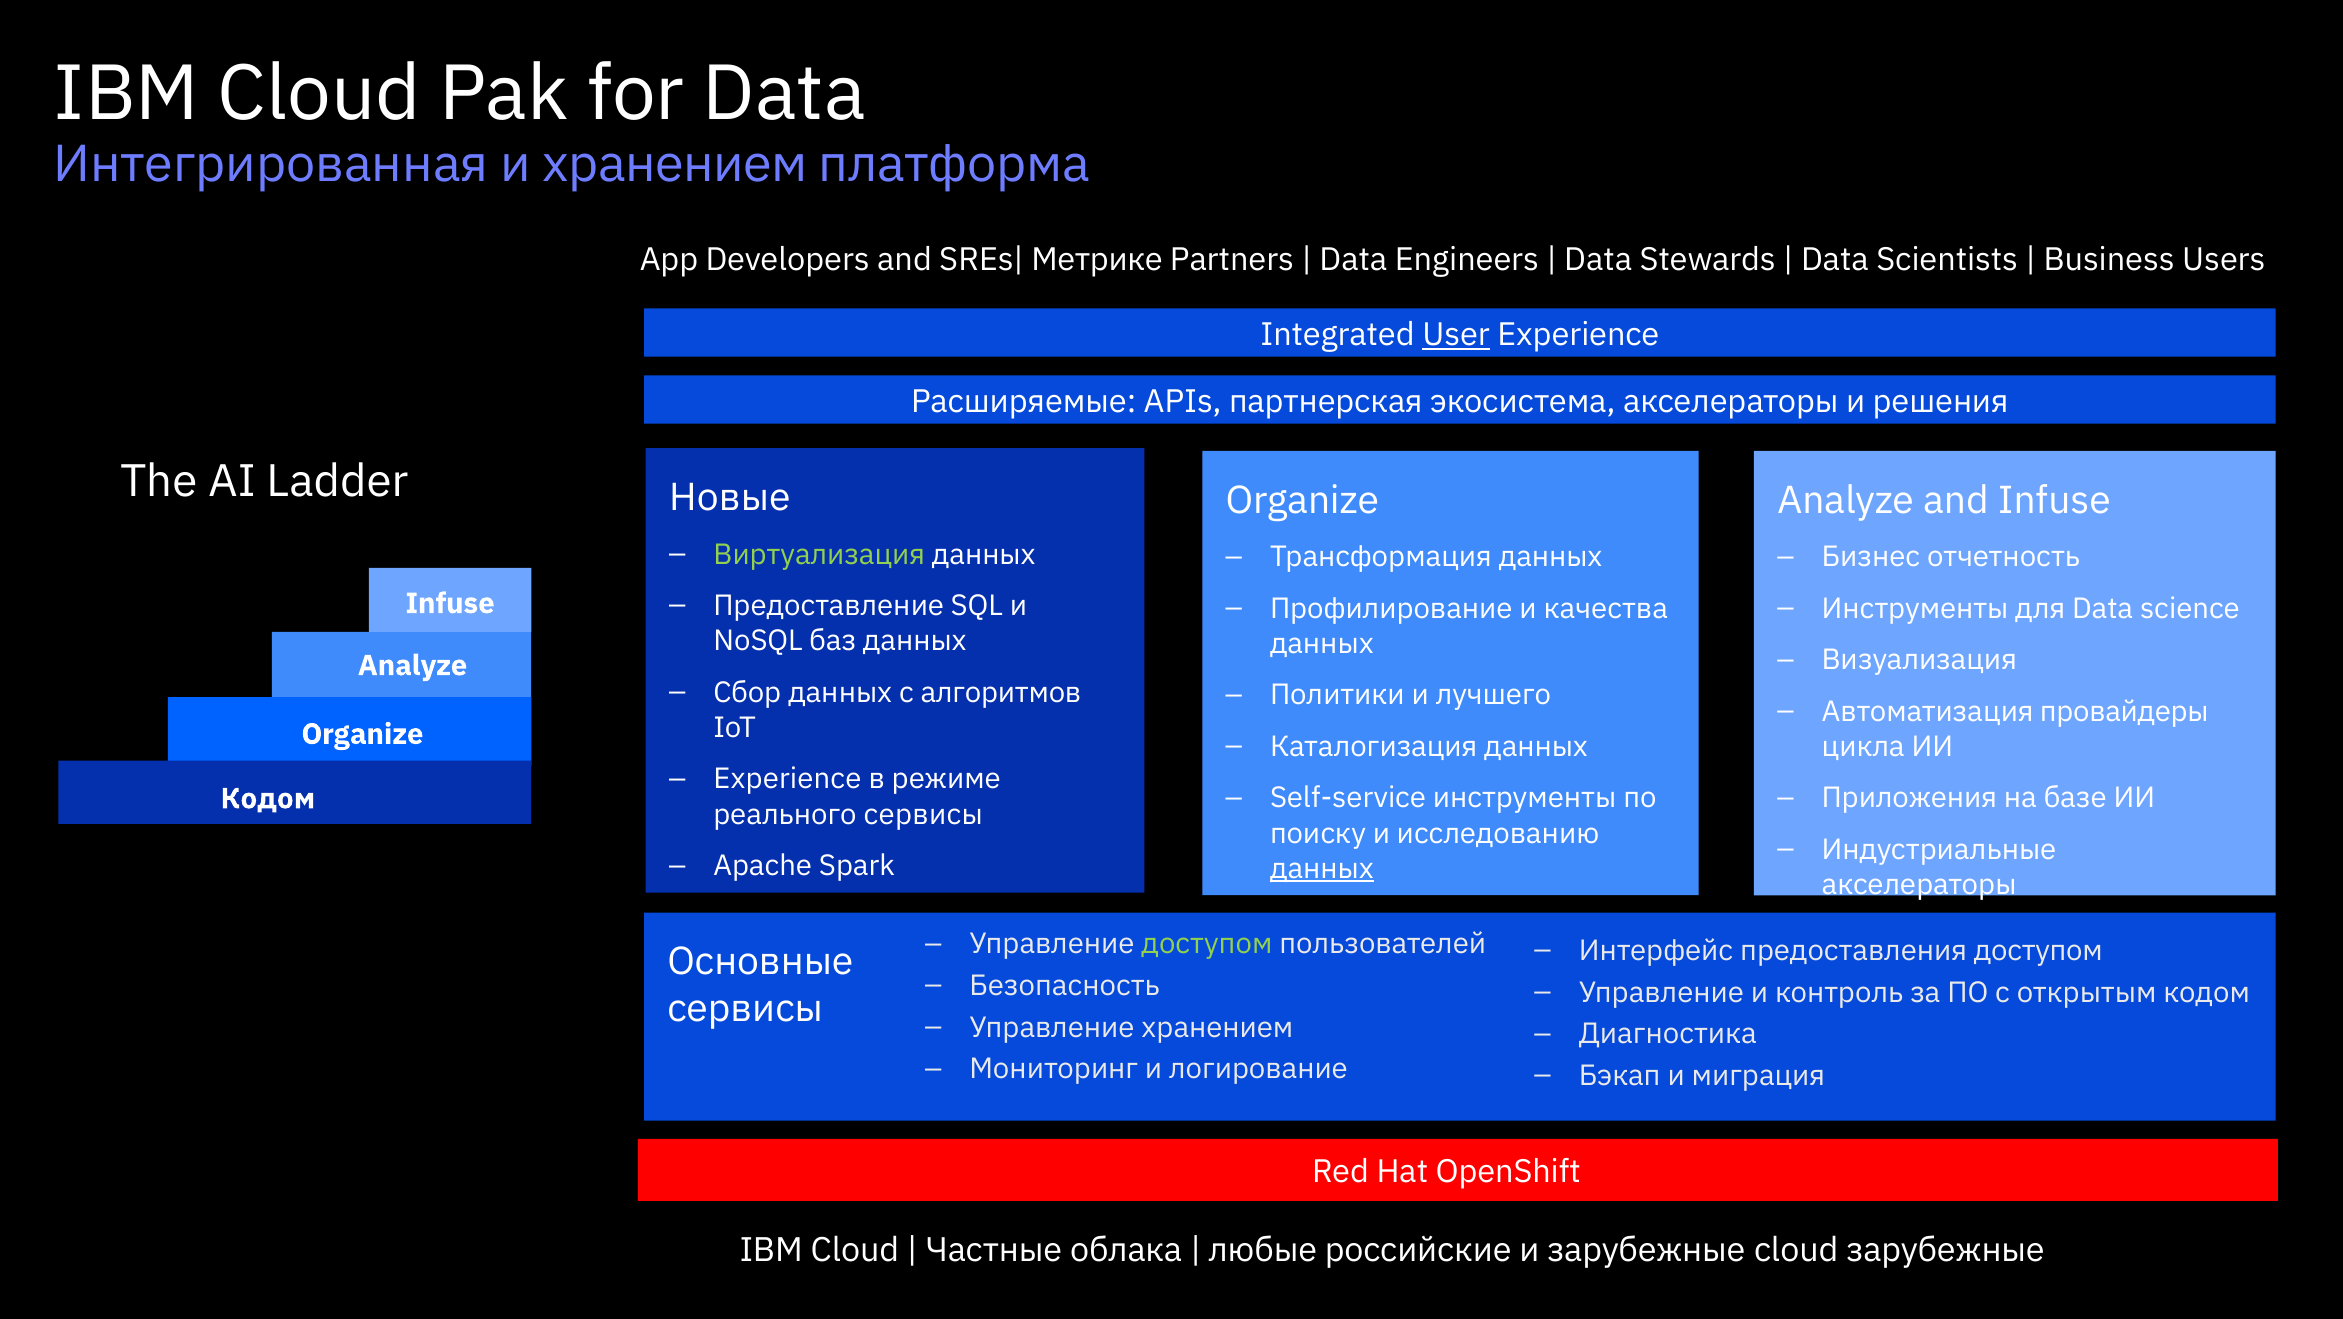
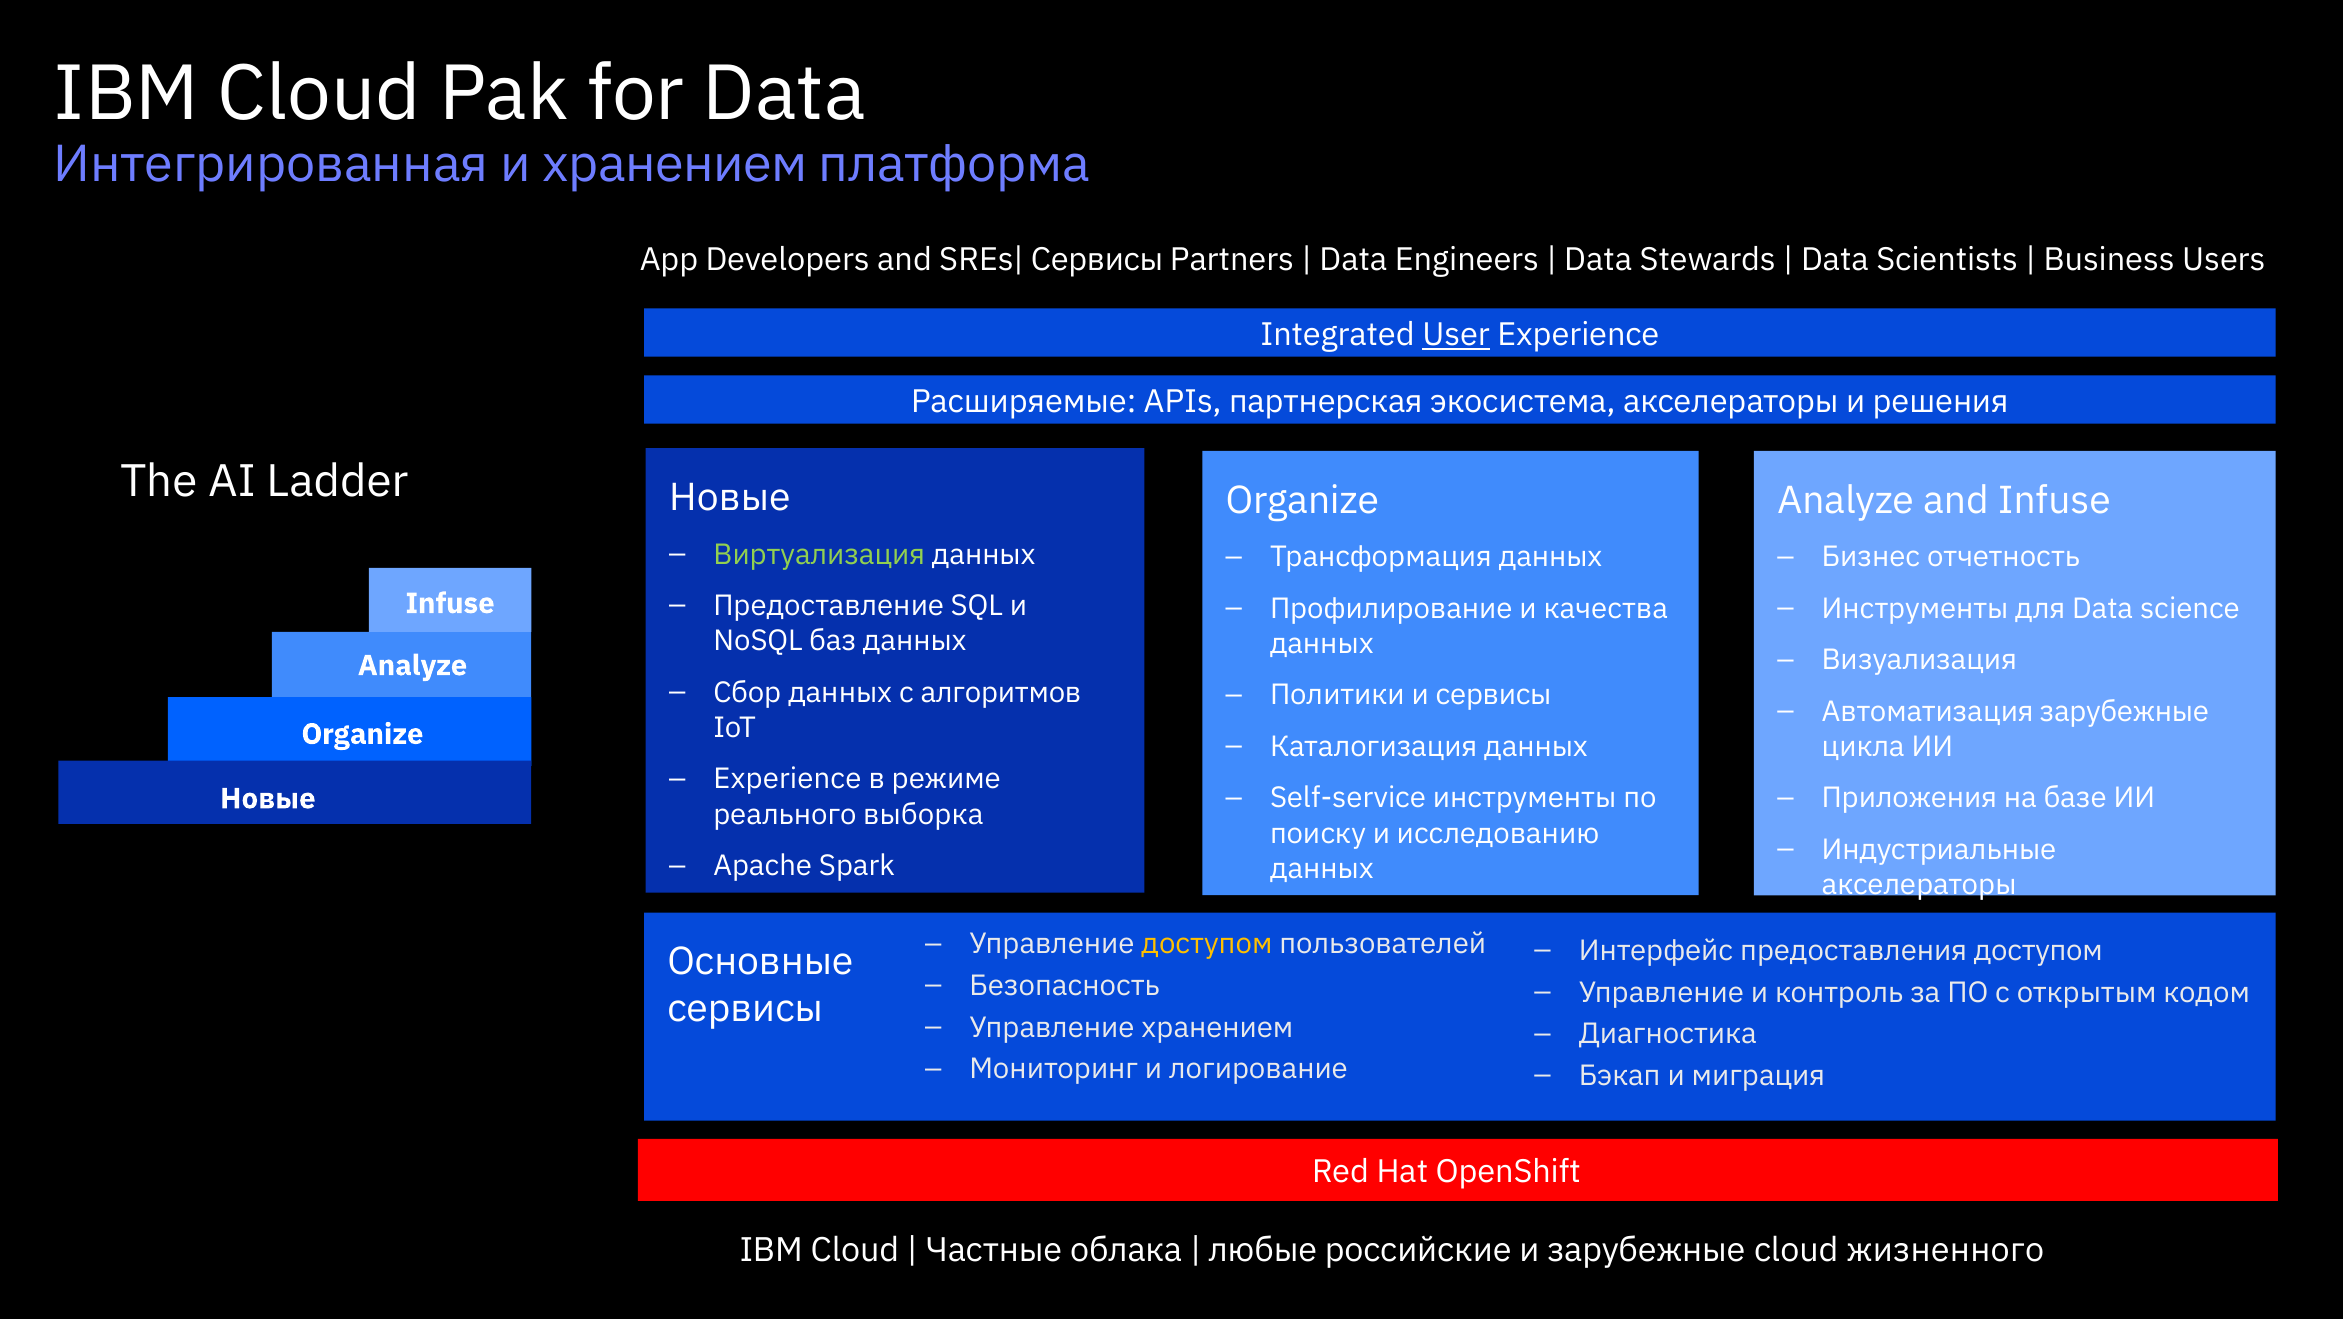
Метрике at (1097, 260): Метрике -> Сервисы
и лучшего: лучшего -> сервисы
Автоматизация провайдеры: провайдеры -> зарубежные
Кодом at (268, 799): Кодом -> Новые
реального сервисы: сервисы -> выборка
данных at (1322, 869) underline: present -> none
доступом at (1207, 944) colour: light green -> yellow
cloud зарубежные: зарубежные -> жизненного
